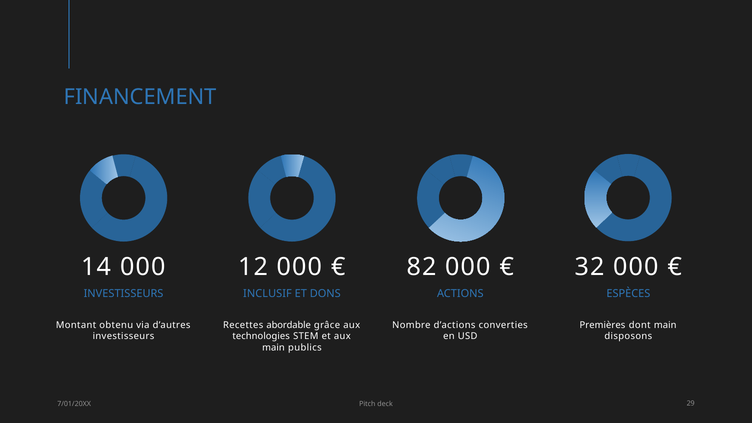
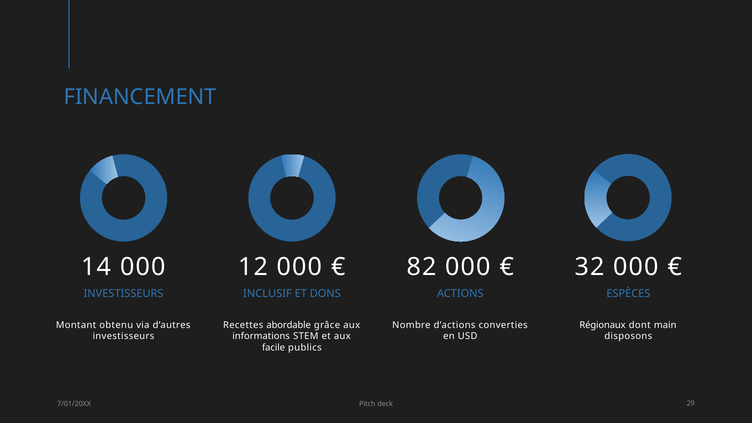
Premières: Premières -> Régionaux
technologies: technologies -> informations
main at (273, 348): main -> facile
